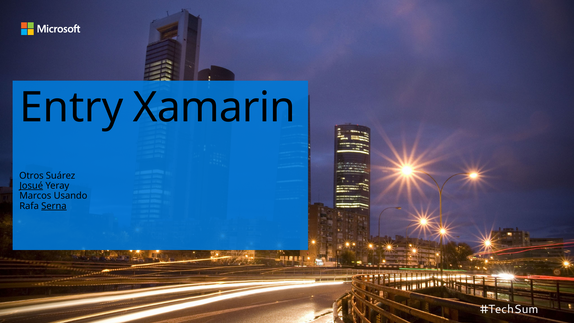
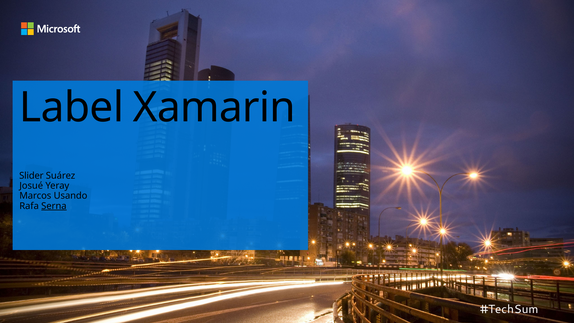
Entry: Entry -> Label
Otros: Otros -> Slider
Josué underline: present -> none
